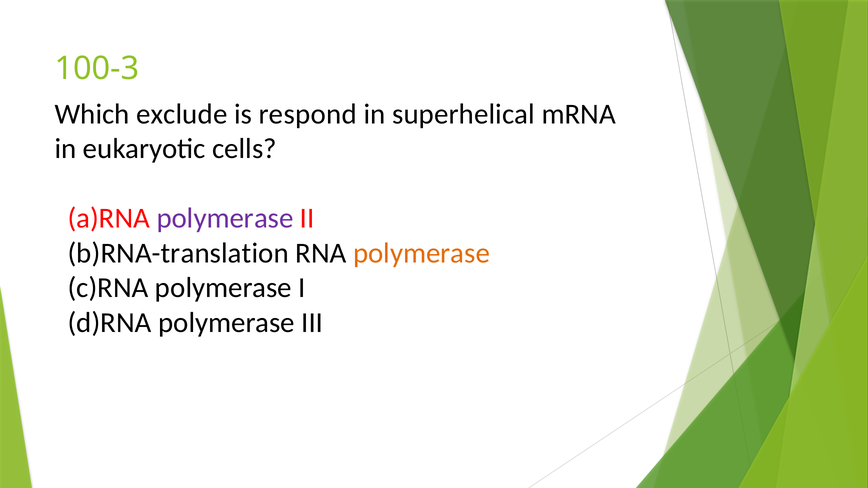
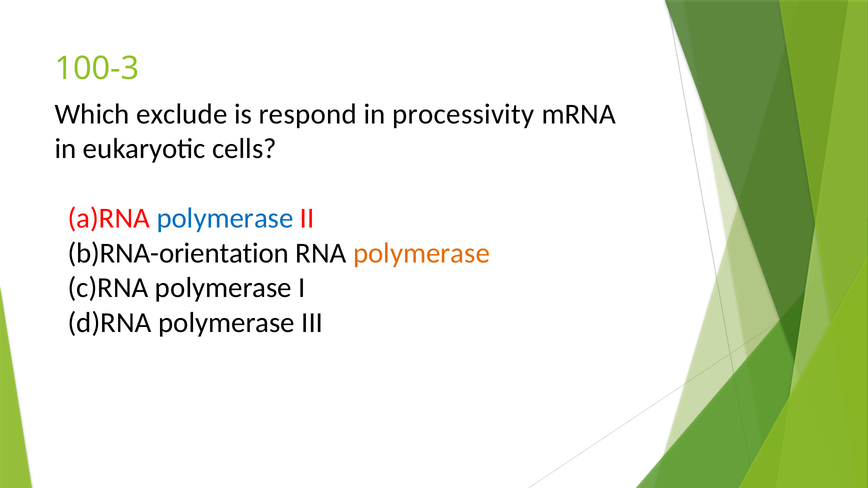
superhelical: superhelical -> processivity
polymerase at (225, 218) colour: purple -> blue
b)RNA-translation: b)RNA-translation -> b)RNA-orientation
